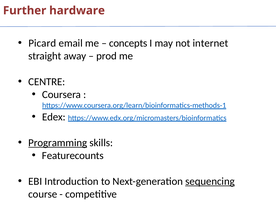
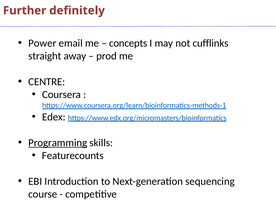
hardware: hardware -> definitely
Picard: Picard -> Power
internet: internet -> cufflinks
sequencing underline: present -> none
